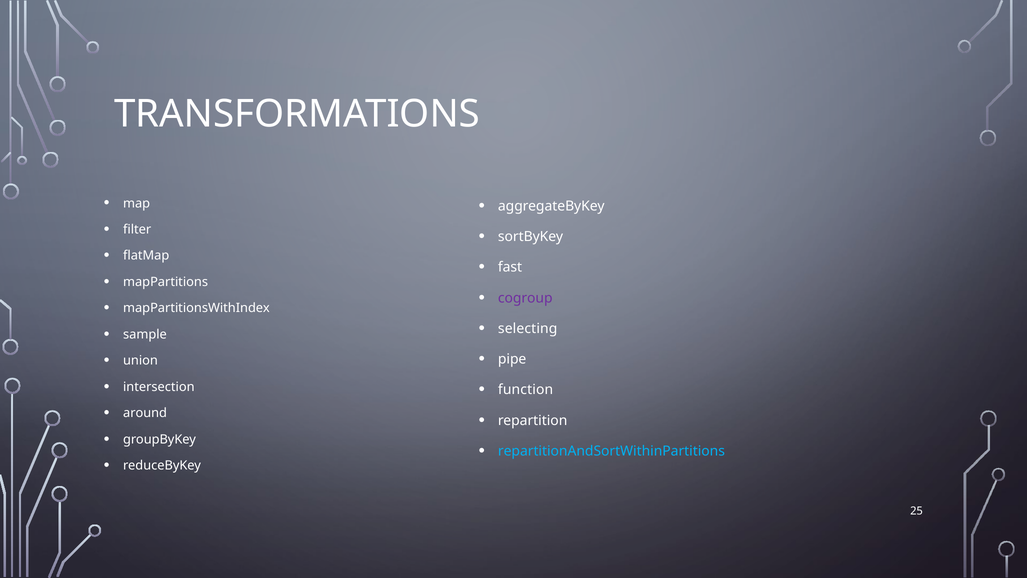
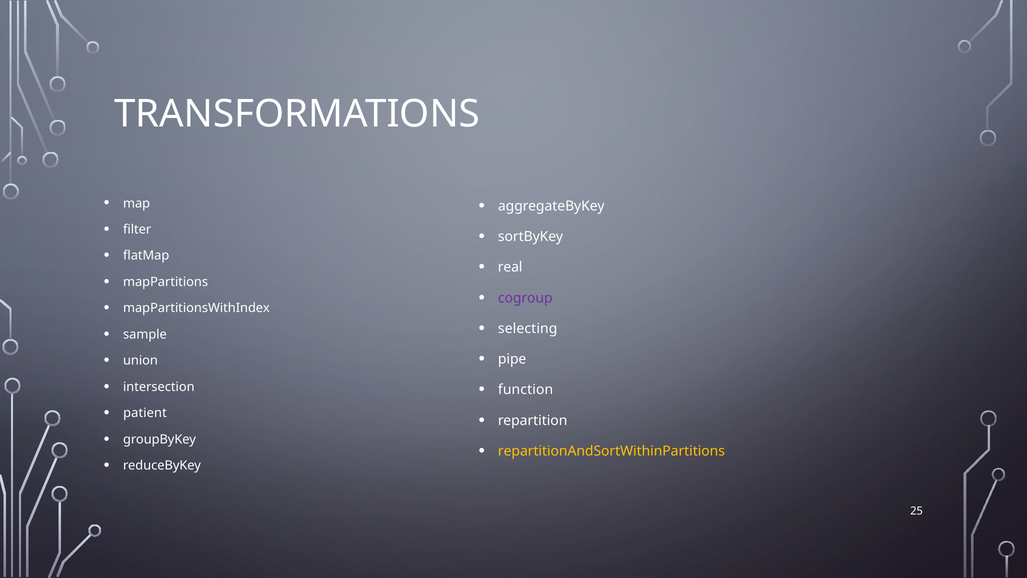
fast: fast -> real
around: around -> patient
repartitionAndSortWithinPartitions colour: light blue -> yellow
